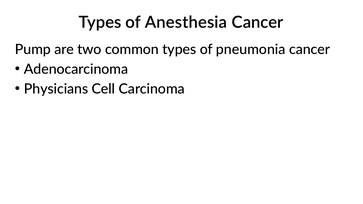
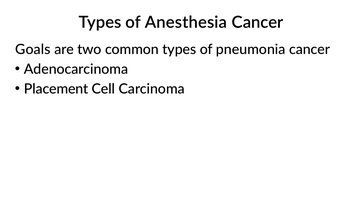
Pump: Pump -> Goals
Physicians: Physicians -> Placement
